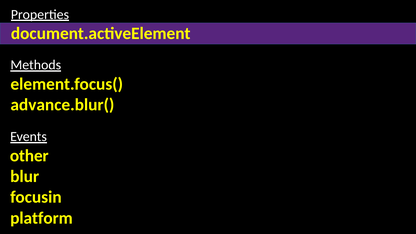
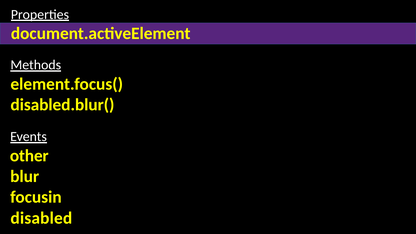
advance.blur(: advance.blur( -> disabled.blur(
platform: platform -> disabled
